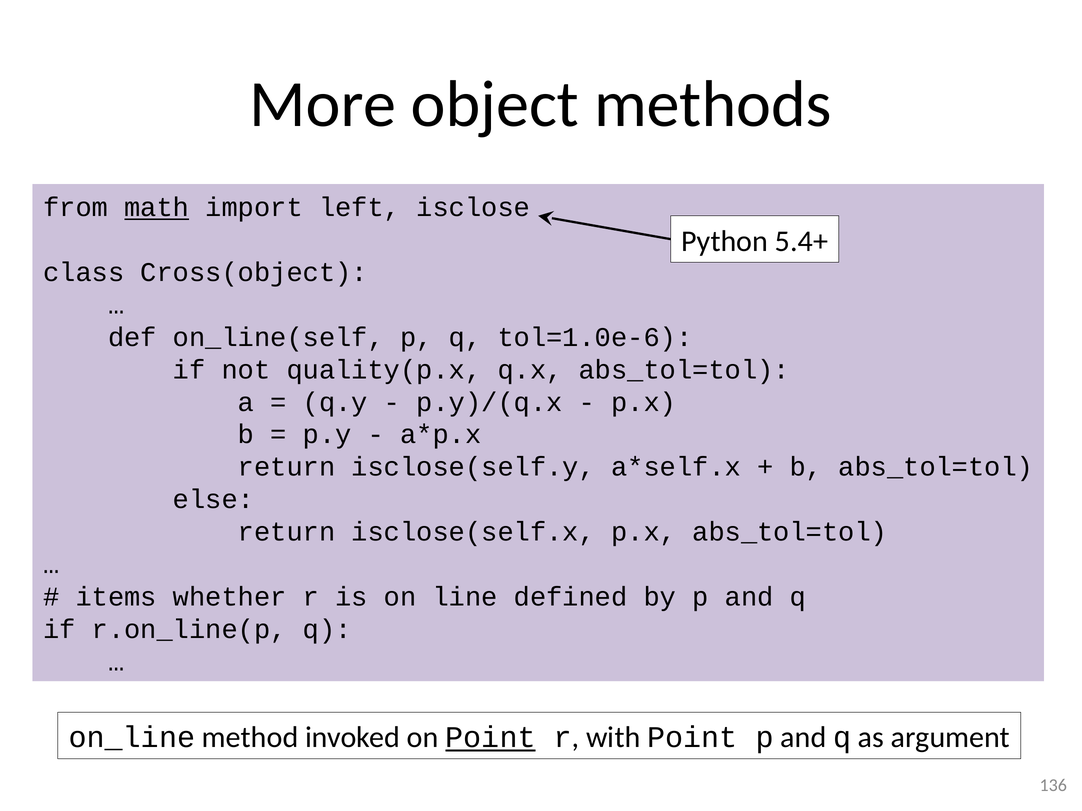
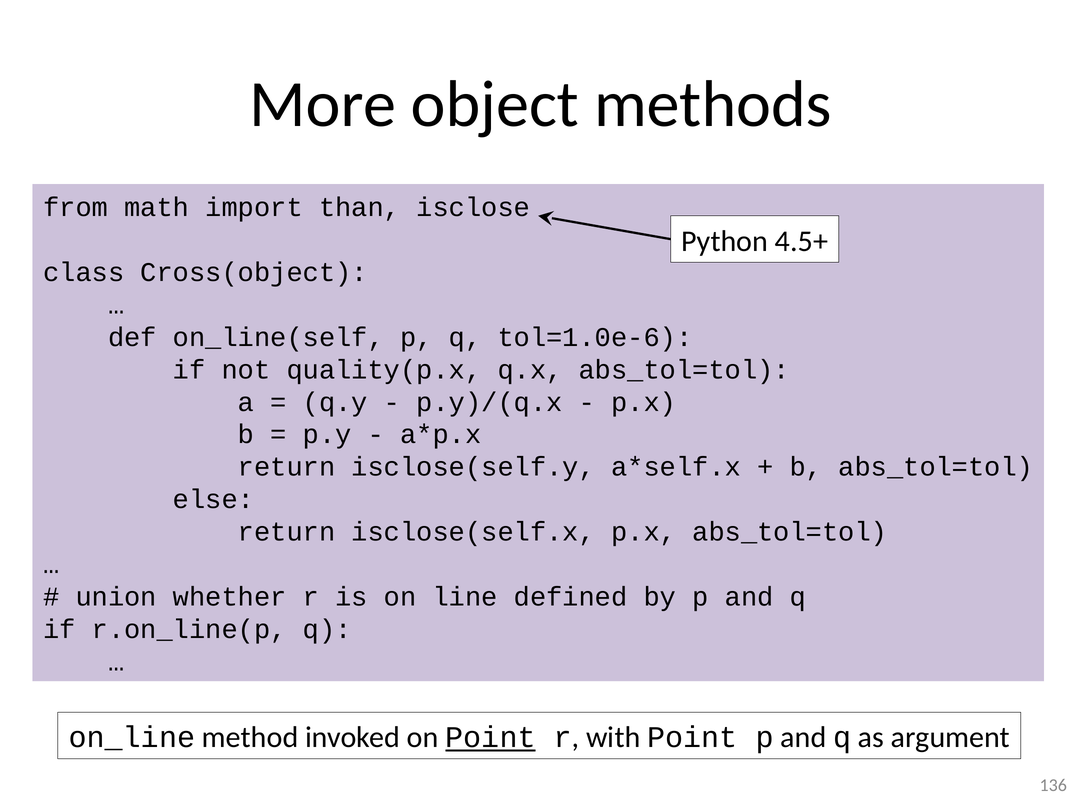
math underline: present -> none
left: left -> than
5.4+: 5.4+ -> 4.5+
items: items -> union
